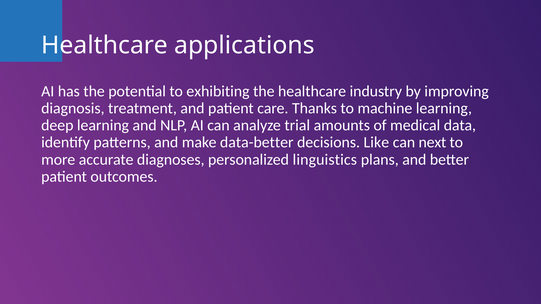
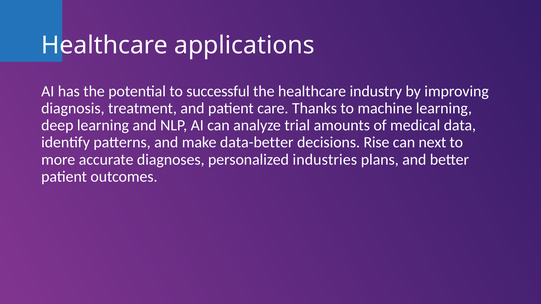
exhibiting: exhibiting -> successful
Like: Like -> Rise
linguistics: linguistics -> industries
